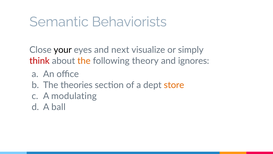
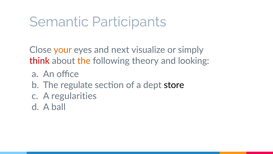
Behaviorists: Behaviorists -> Participants
your colour: black -> orange
ignores: ignores -> looking
theories: theories -> regulate
store colour: orange -> black
modulating: modulating -> regularities
